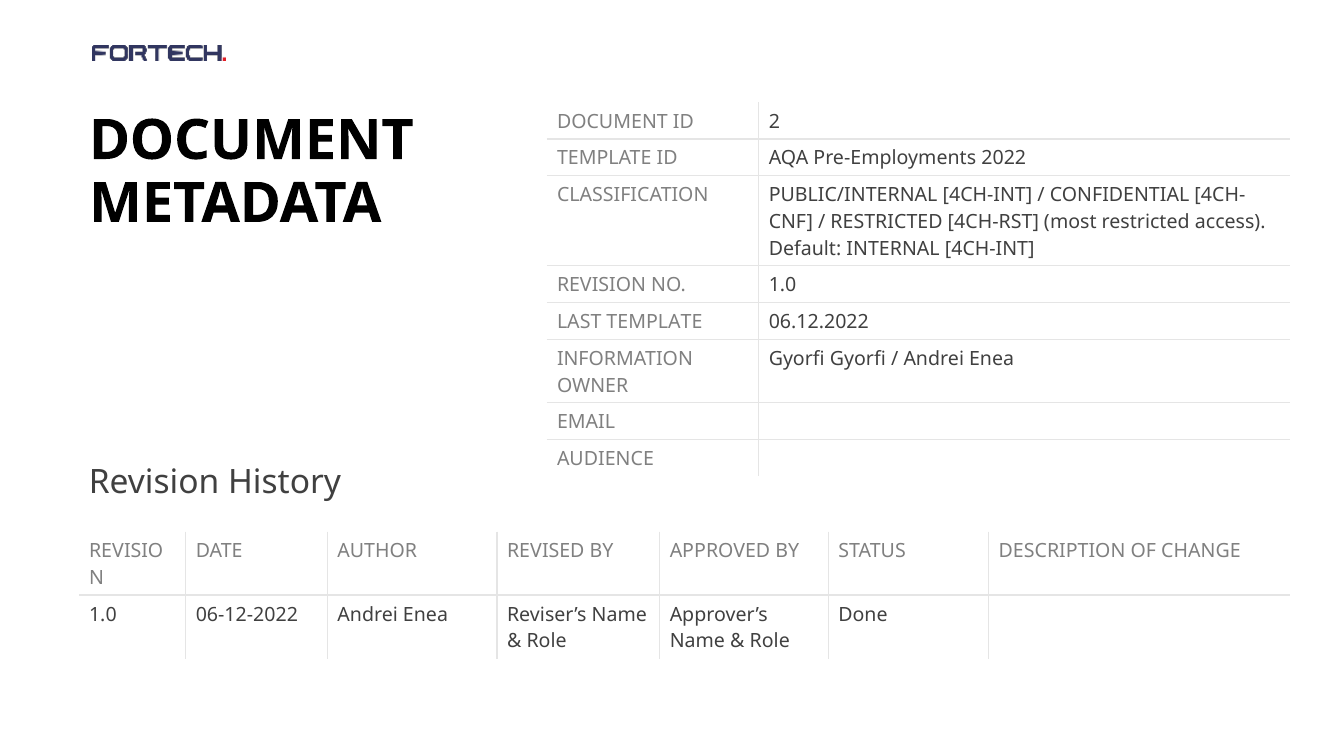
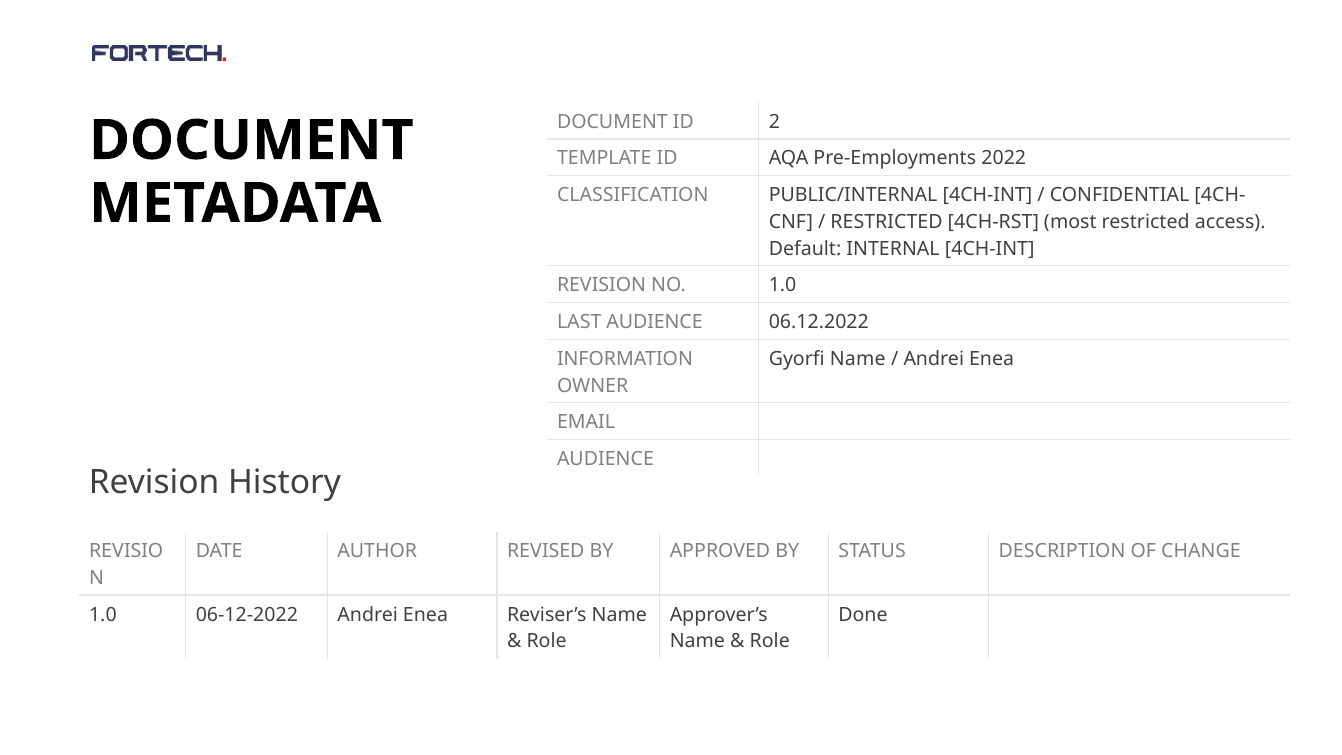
LAST TEMPLATE: TEMPLATE -> AUDIENCE
Gyorfi Gyorfi: Gyorfi -> Name
